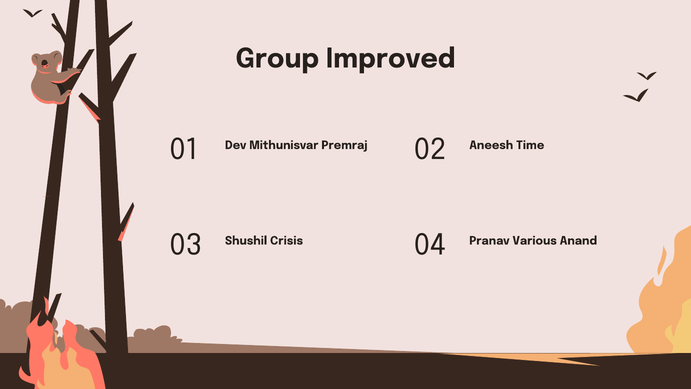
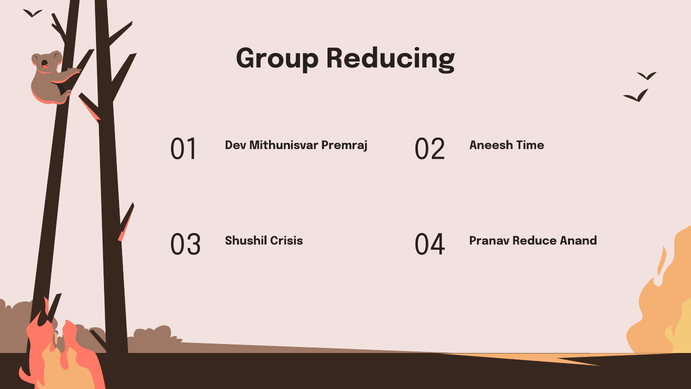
Improved: Improved -> Reducing
Various: Various -> Reduce
